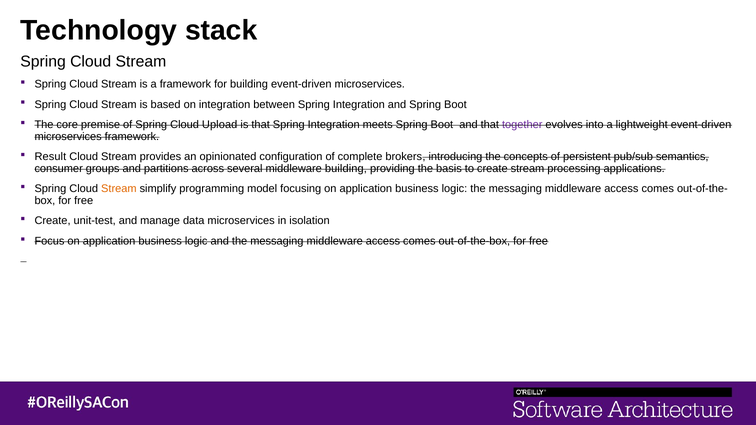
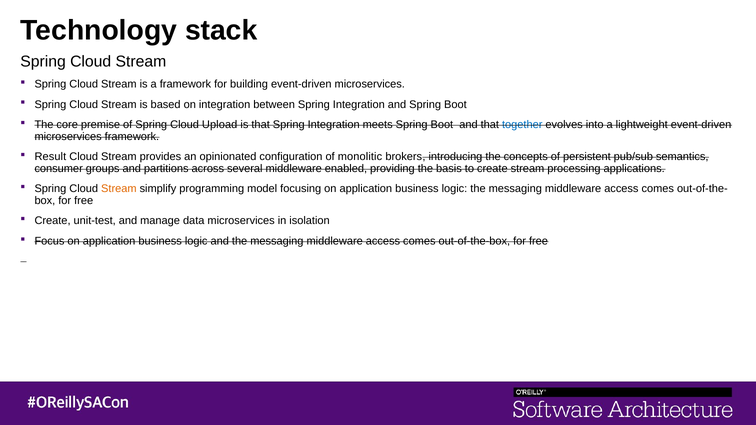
together colour: purple -> blue
complete: complete -> monolitic
middleware building: building -> enabled
